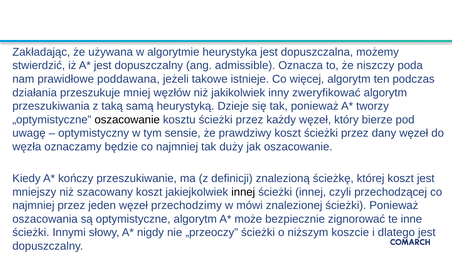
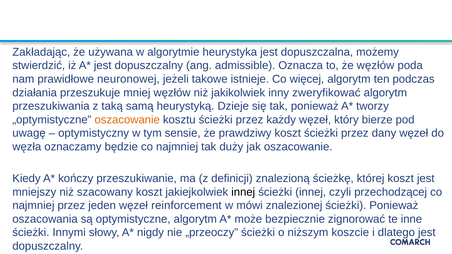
że niszczy: niszczy -> węzłów
poddawana: poddawana -> neuronowej
oszacowanie at (127, 120) colour: black -> orange
przechodzimy: przechodzimy -> reinforcement
